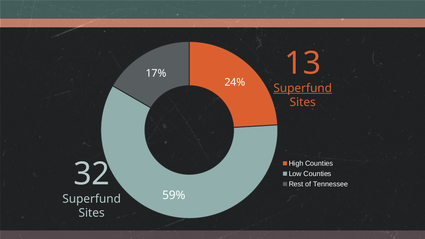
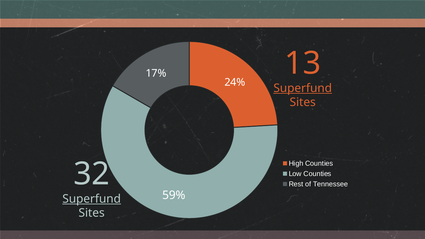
Superfund at (92, 199) underline: none -> present
